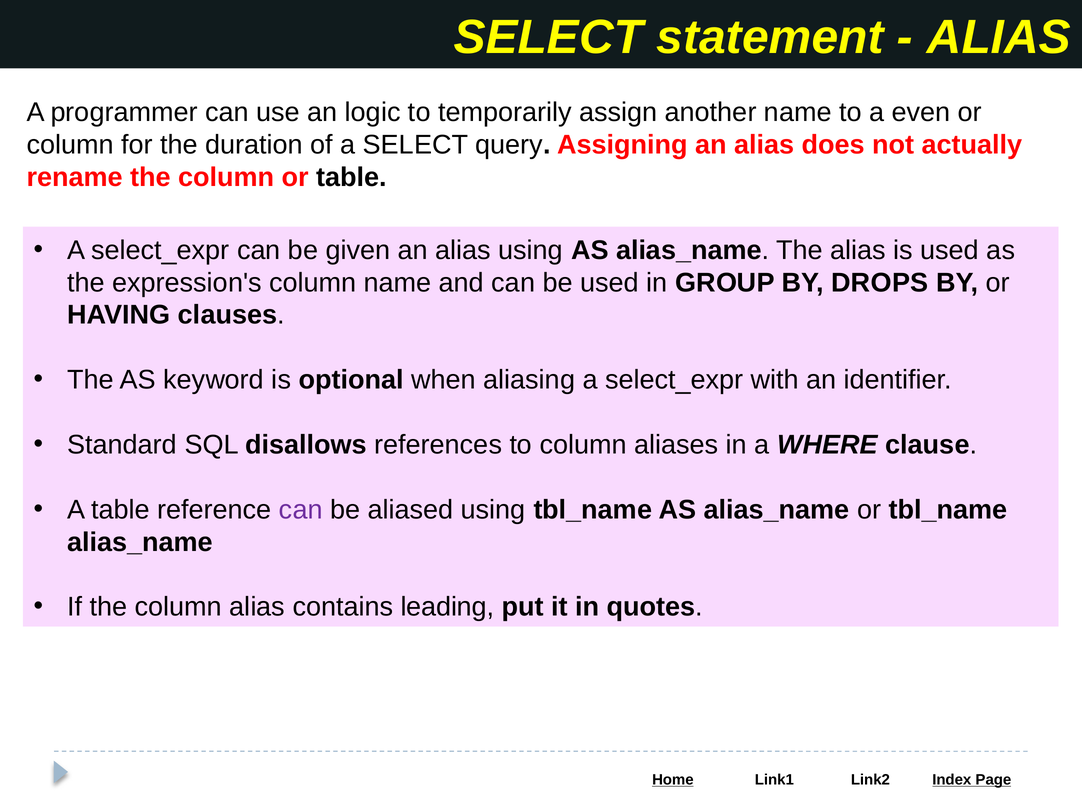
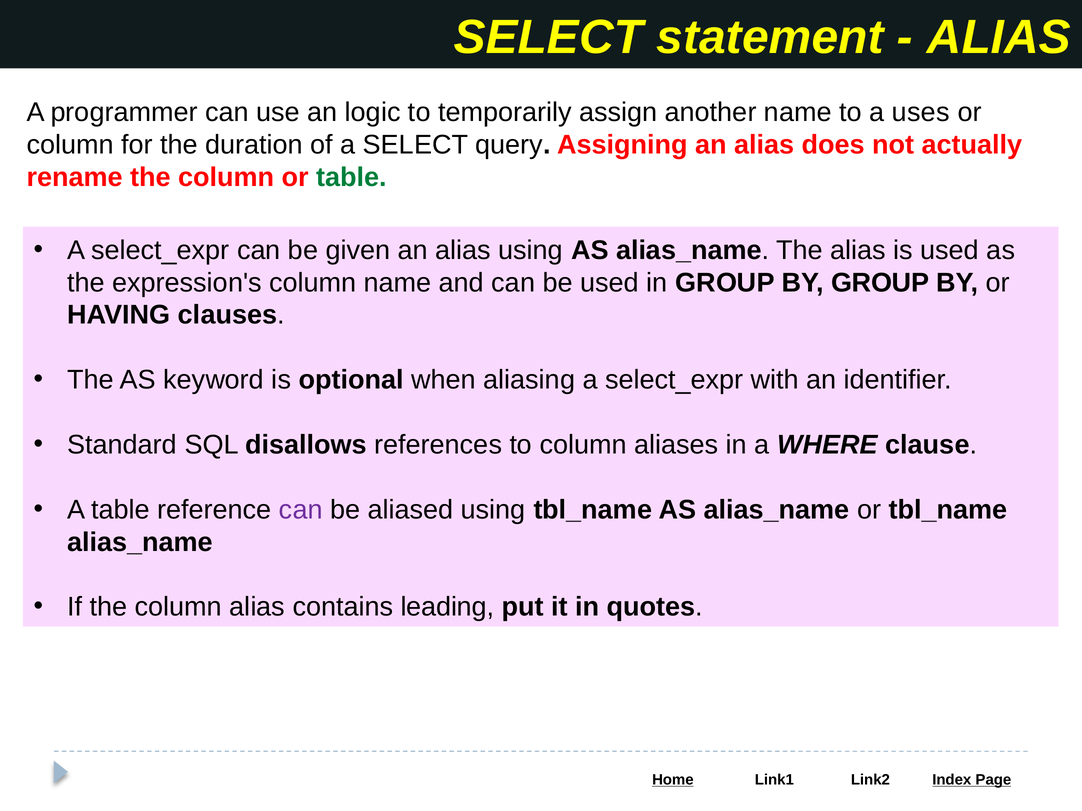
even: even -> uses
table at (352, 177) colour: black -> green
BY DROPS: DROPS -> GROUP
